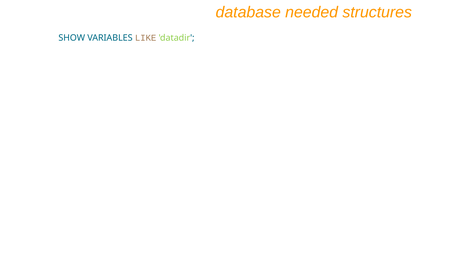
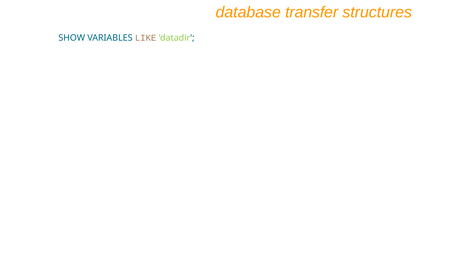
needed: needed -> transfer
